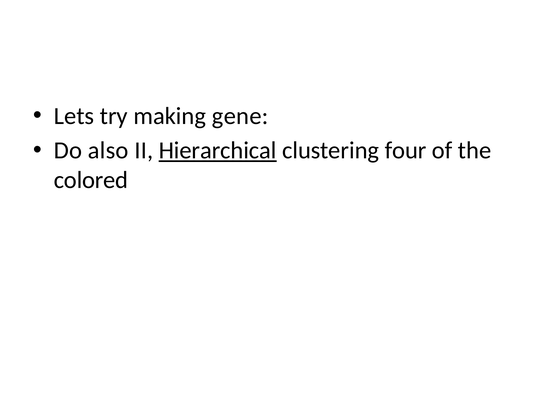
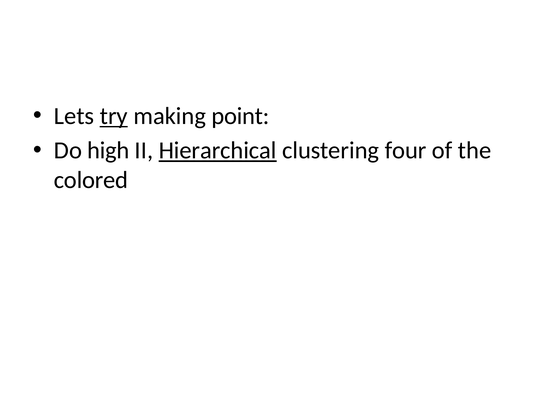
try underline: none -> present
gene: gene -> point
also: also -> high
